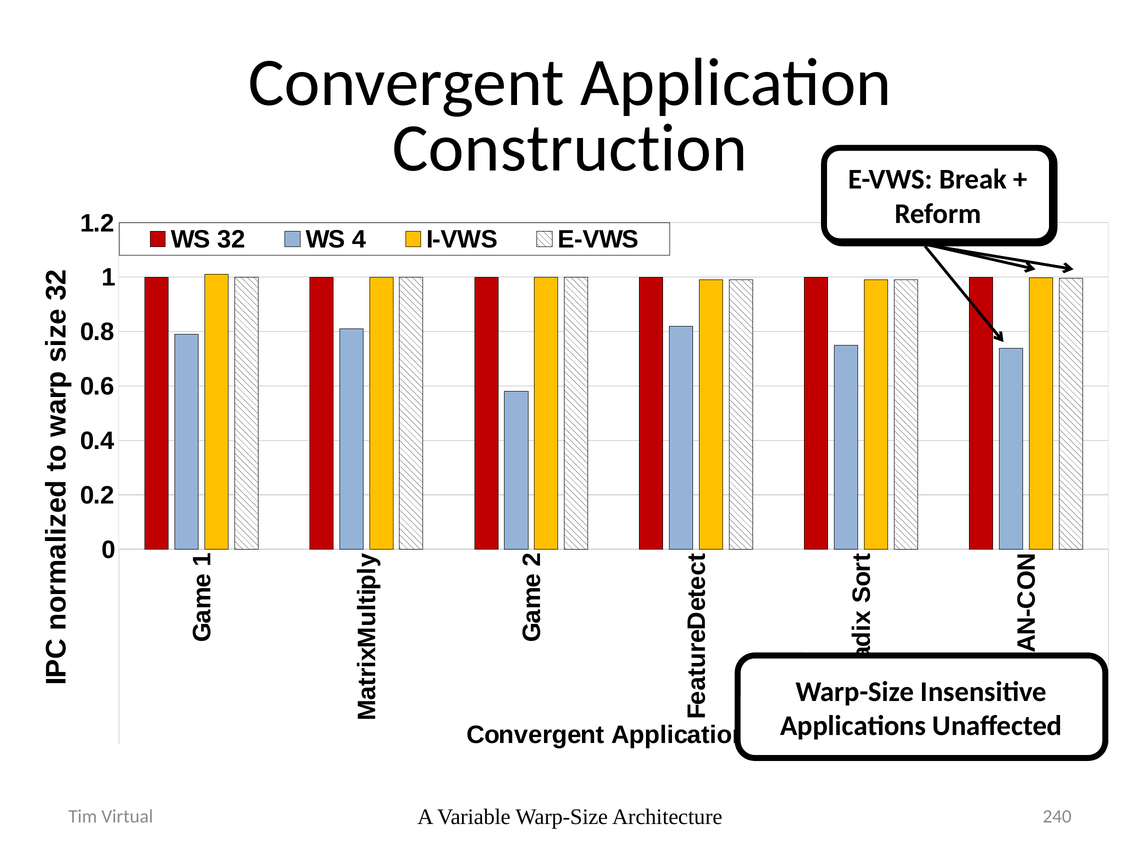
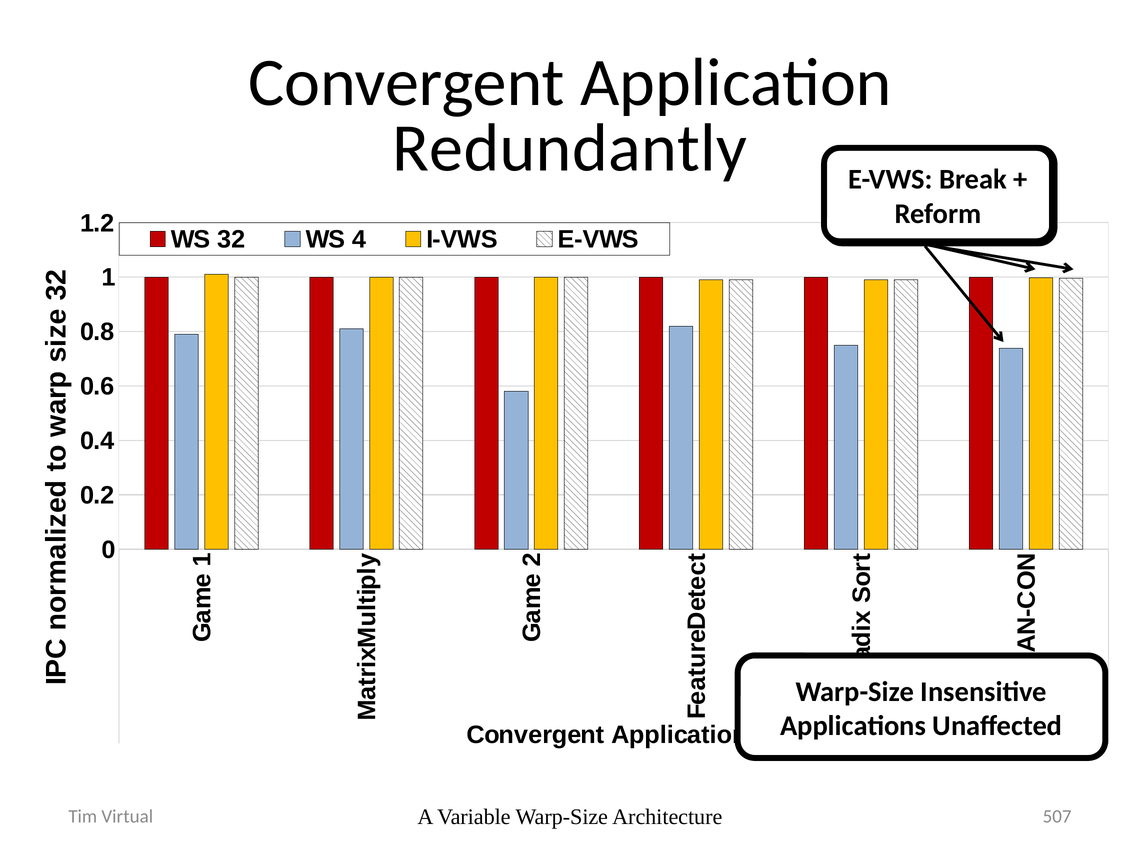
Construction: Construction -> Redundantly
240: 240 -> 507
